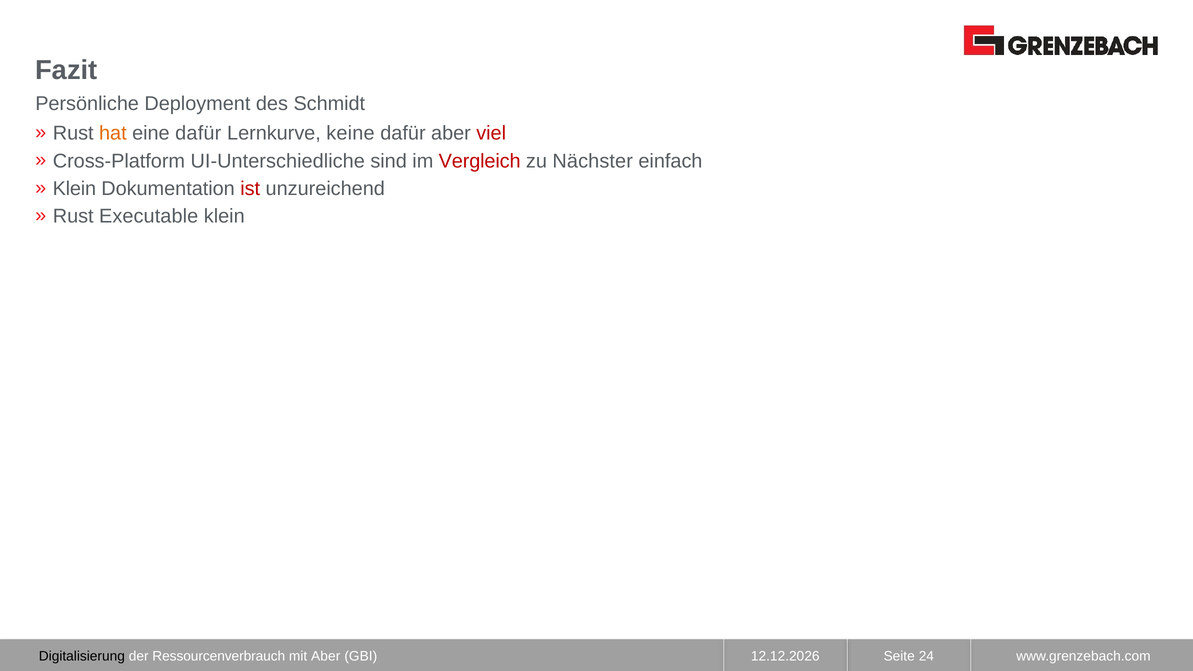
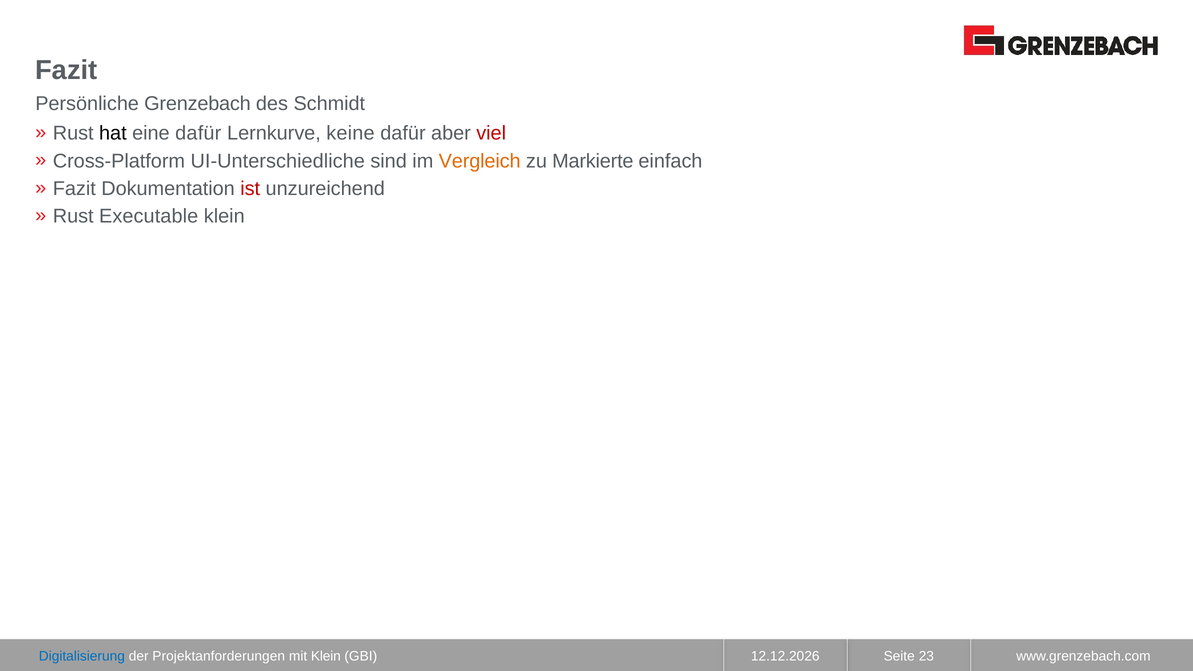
Deployment: Deployment -> Grenzebach
hat colour: orange -> black
Vergleich colour: red -> orange
Nächster: Nächster -> Markierte
Klein at (74, 189): Klein -> Fazit
Digitalisierung colour: black -> blue
Ressourcenverbrauch: Ressourcenverbrauch -> Projektanforderungen
mit Aber: Aber -> Klein
24: 24 -> 23
